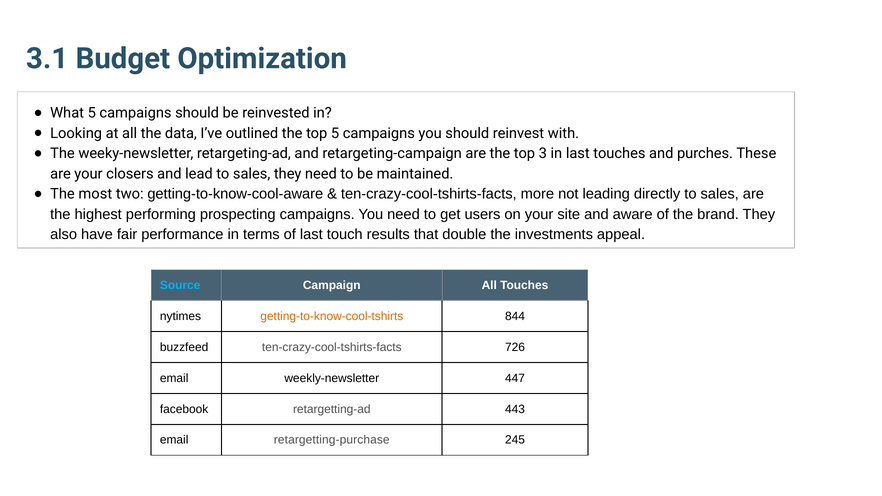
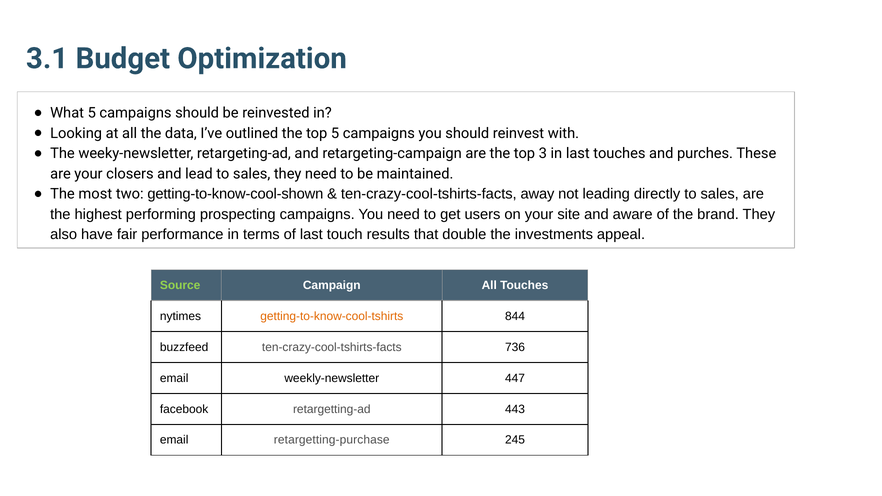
getting-to-know-cool-aware: getting-to-know-cool-aware -> getting-to-know-cool-shown
more: more -> away
Source colour: light blue -> light green
726: 726 -> 736
